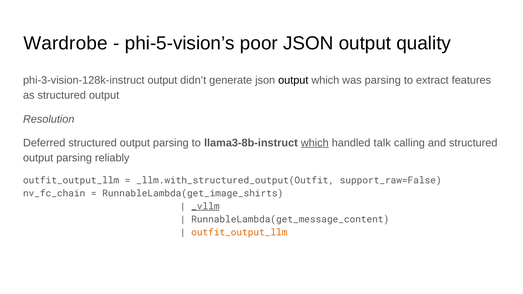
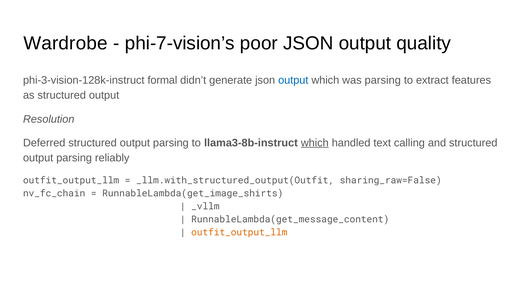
phi-5-vision’s: phi-5-vision’s -> phi-7-vision’s
phi-3-vision-128k-instruct output: output -> formal
output at (293, 80) colour: black -> blue
talk: talk -> text
support_raw=False: support_raw=False -> sharing_raw=False
_vllm underline: present -> none
